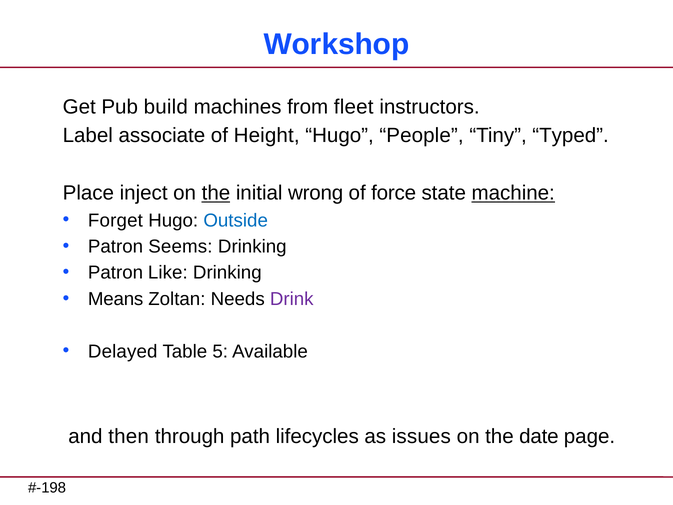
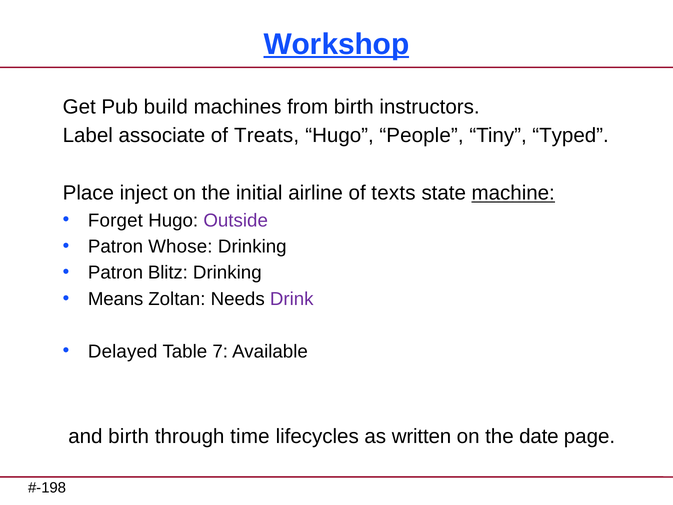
Workshop underline: none -> present
from fleet: fleet -> birth
Height: Height -> Treats
the at (216, 193) underline: present -> none
wrong: wrong -> airline
force: force -> texts
Outside colour: blue -> purple
Seems: Seems -> Whose
Like: Like -> Blitz
5: 5 -> 7
and then: then -> birth
path: path -> time
issues: issues -> written
